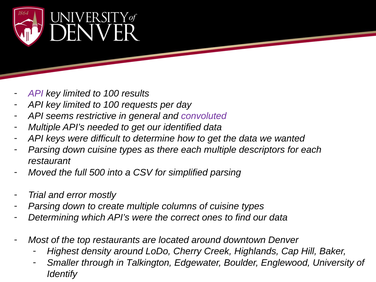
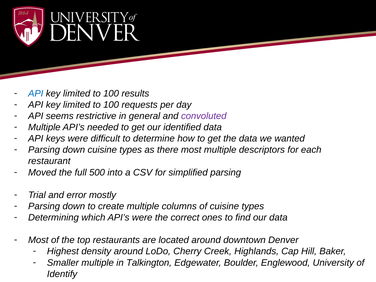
API at (36, 93) colour: purple -> blue
there each: each -> most
Smaller through: through -> multiple
